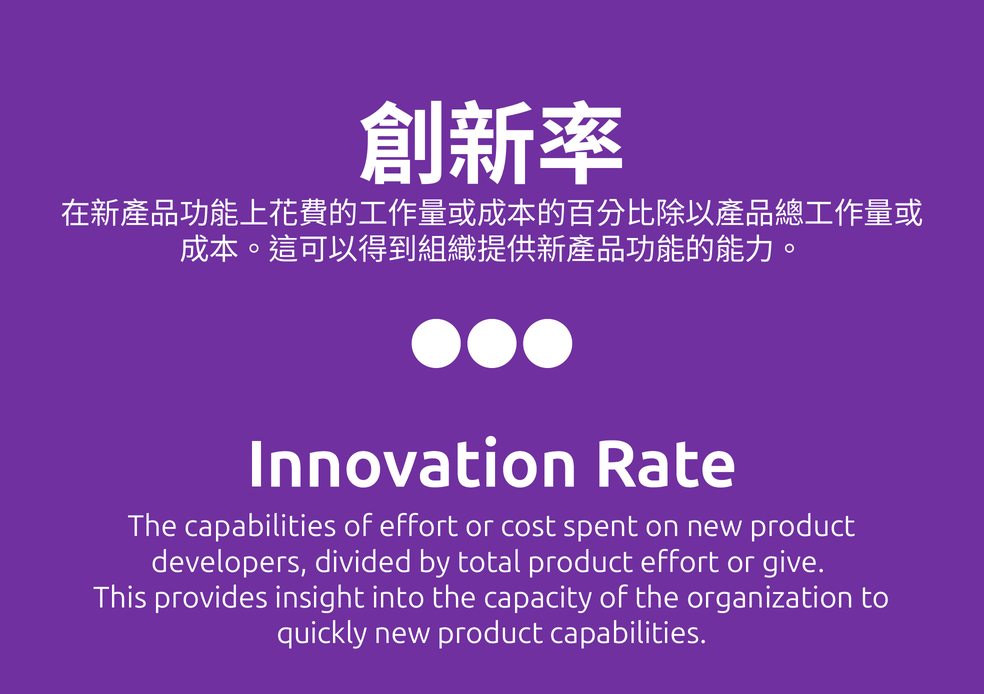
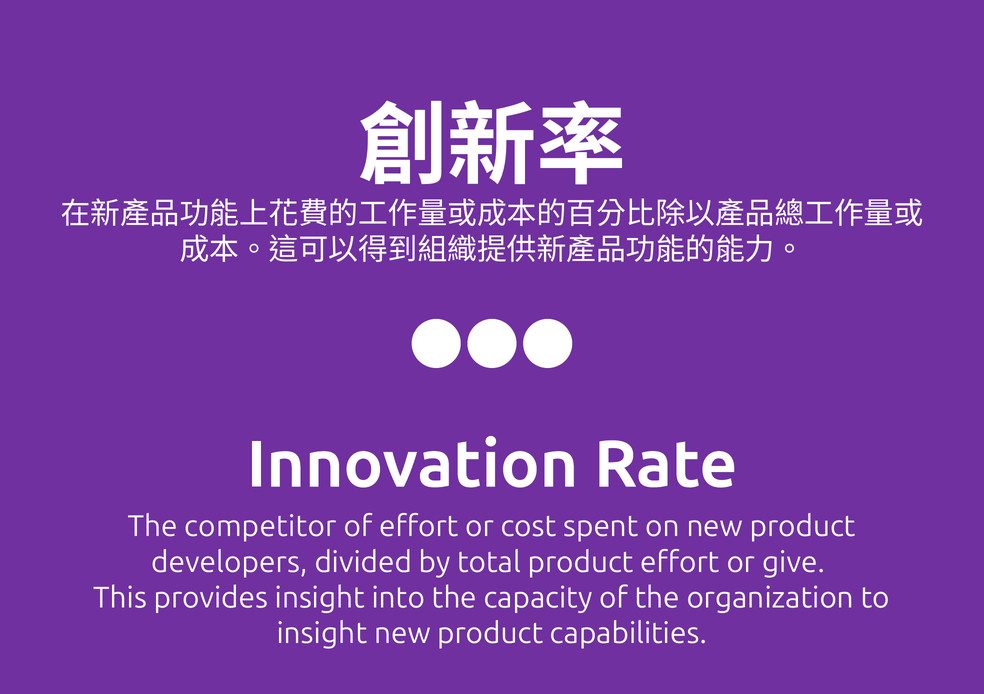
The capabilities: capabilities -> competitor
quickly at (322, 633): quickly -> insight
